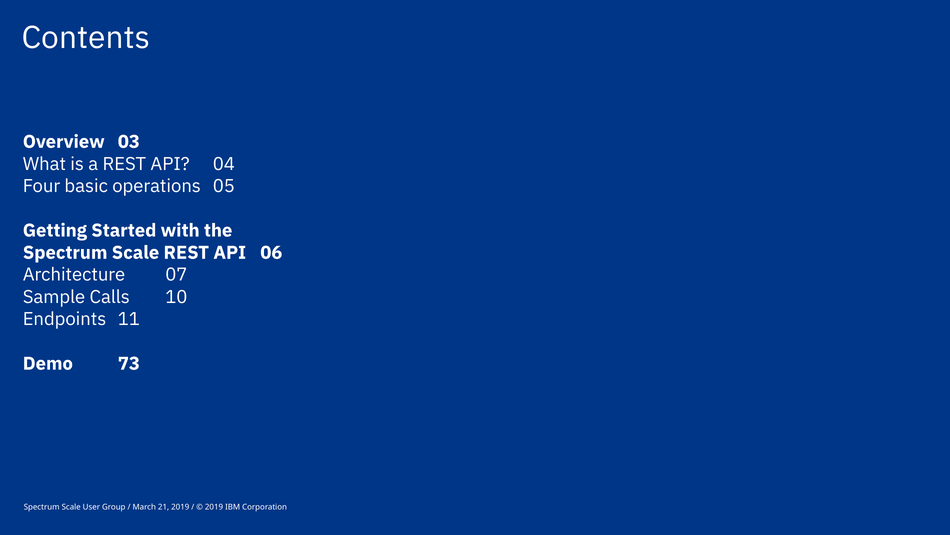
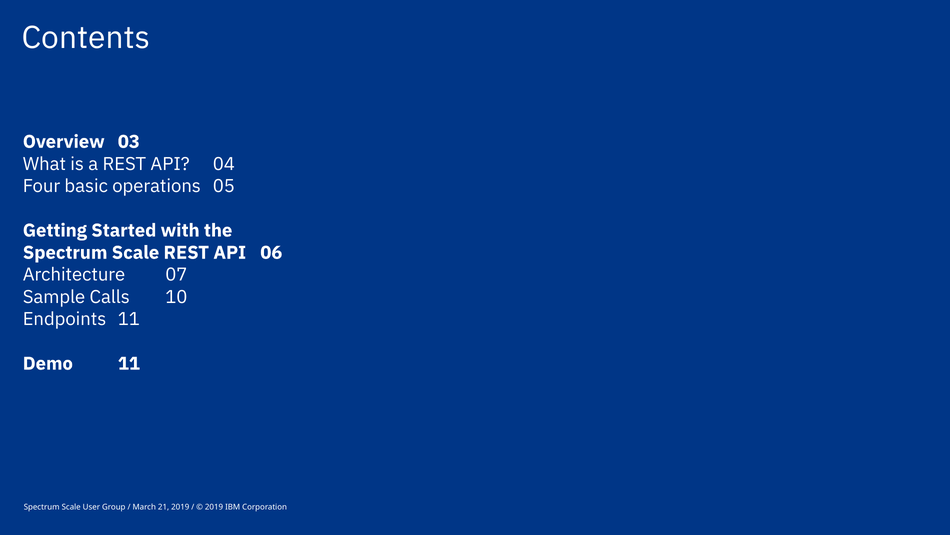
Demo 73: 73 -> 11
